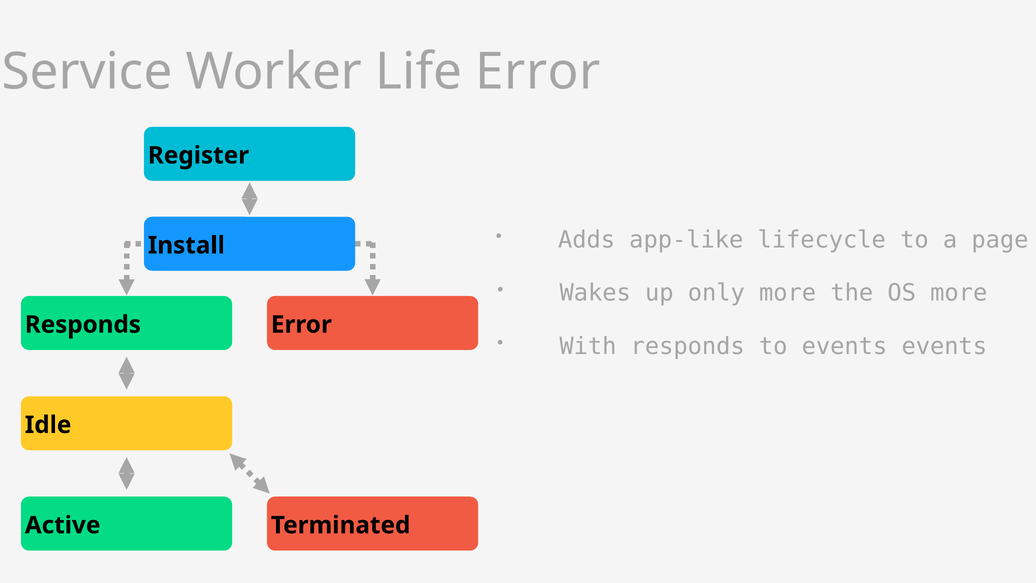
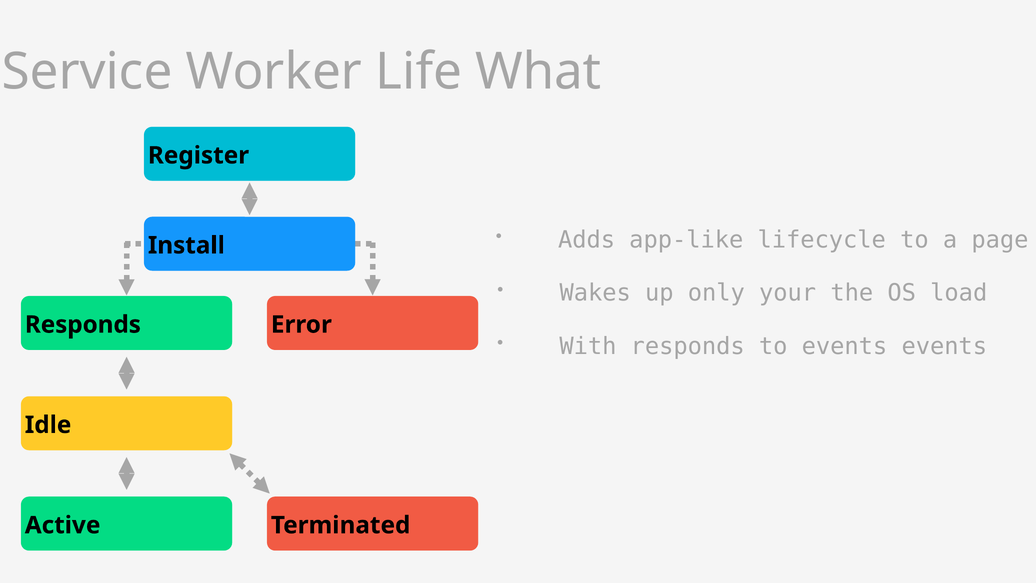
Life Error: Error -> What
only more: more -> your
OS more: more -> load
